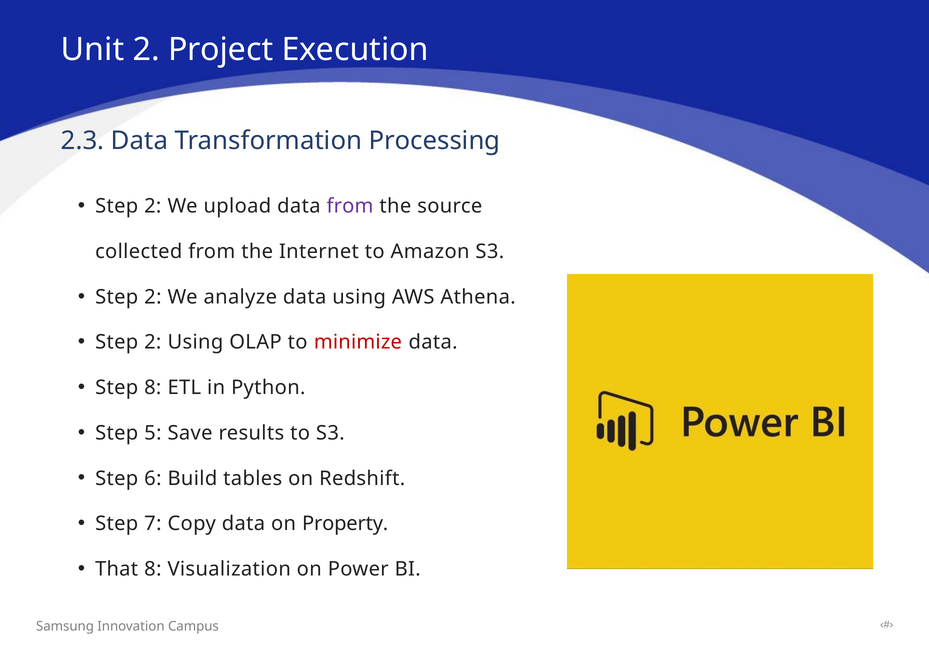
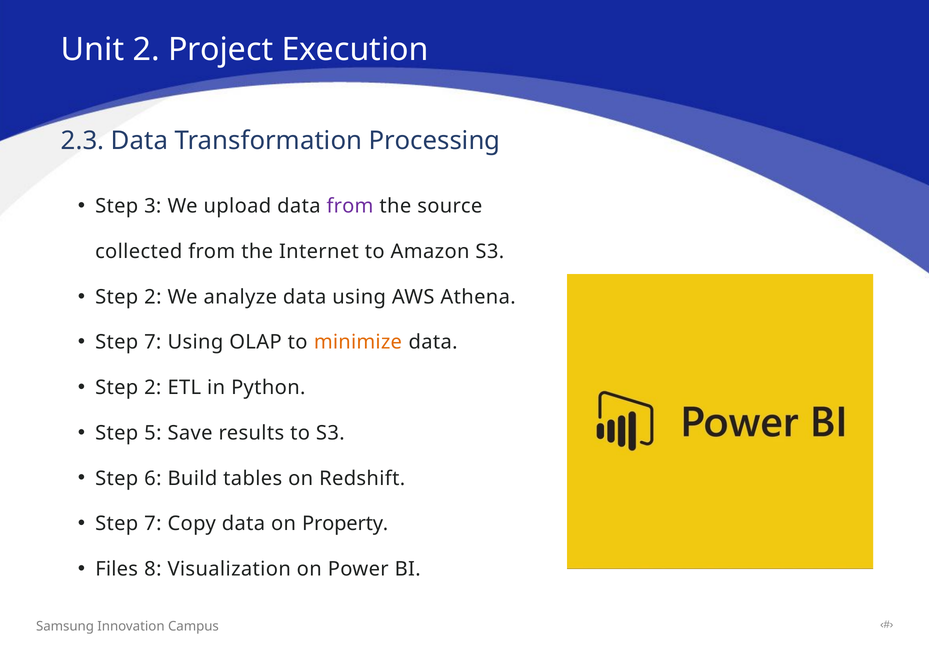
2 at (153, 206): 2 -> 3
2 at (153, 342): 2 -> 7
minimize colour: red -> orange
8 at (153, 388): 8 -> 2
That: That -> Files
